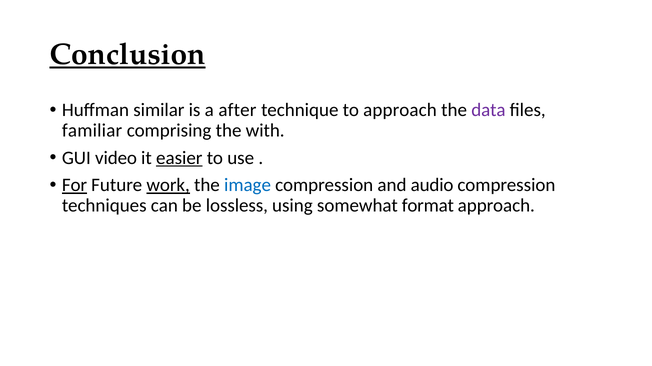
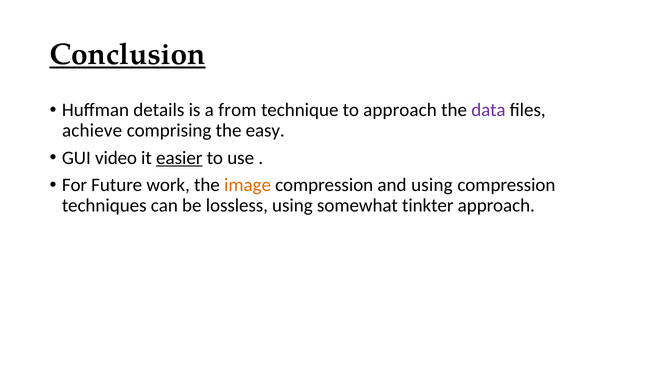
similar: similar -> details
after: after -> from
familiar: familiar -> achieve
with: with -> easy
For underline: present -> none
work underline: present -> none
image colour: blue -> orange
and audio: audio -> using
format: format -> tinkter
